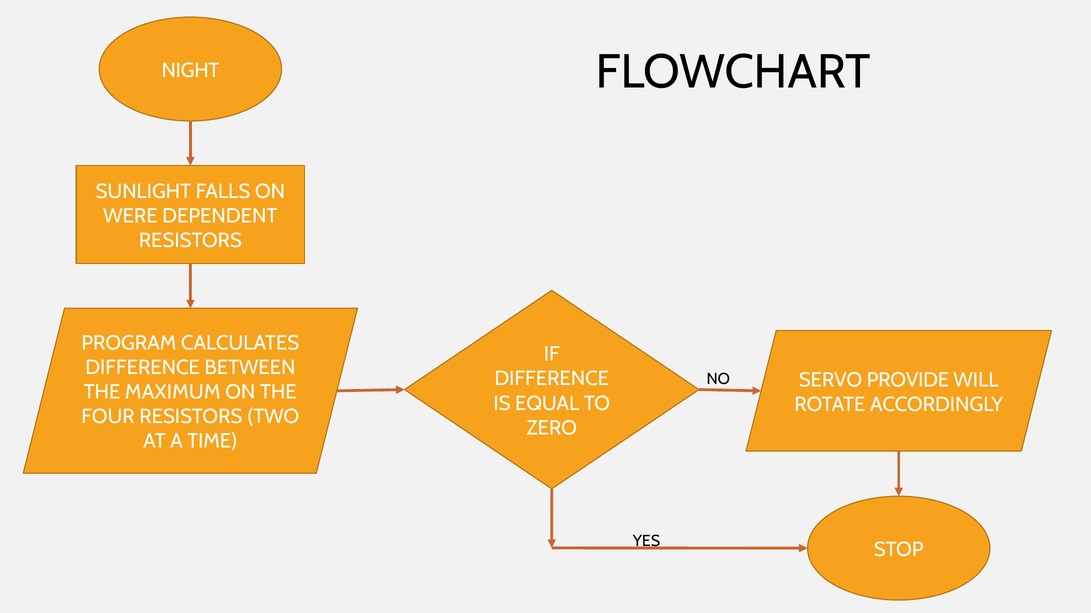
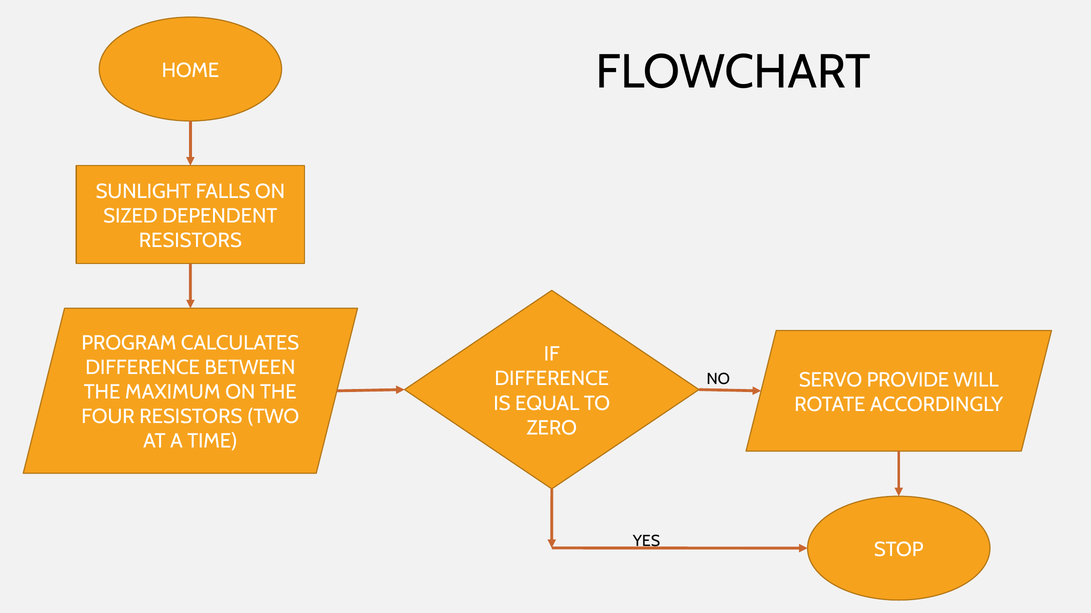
NIGHT: NIGHT -> HOME
WERE: WERE -> SIZED
